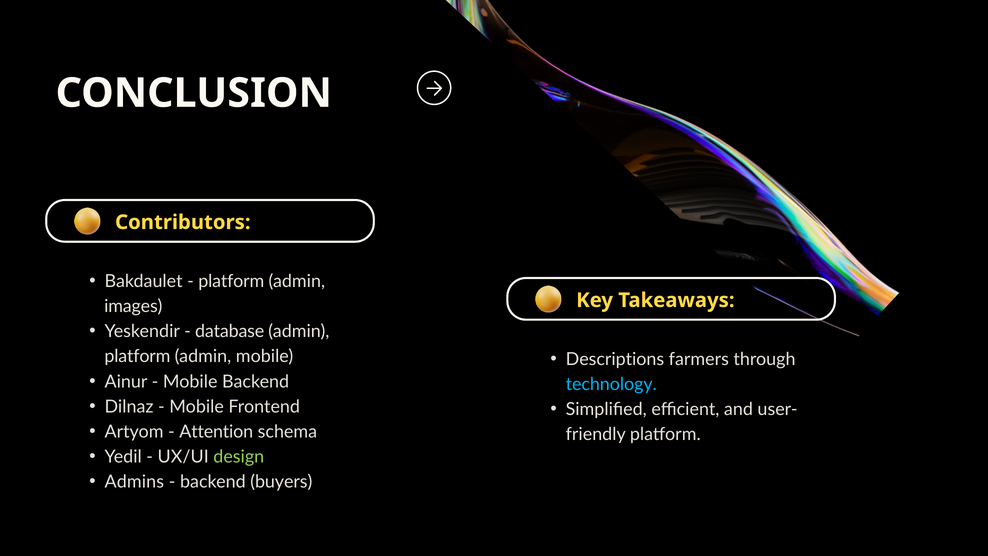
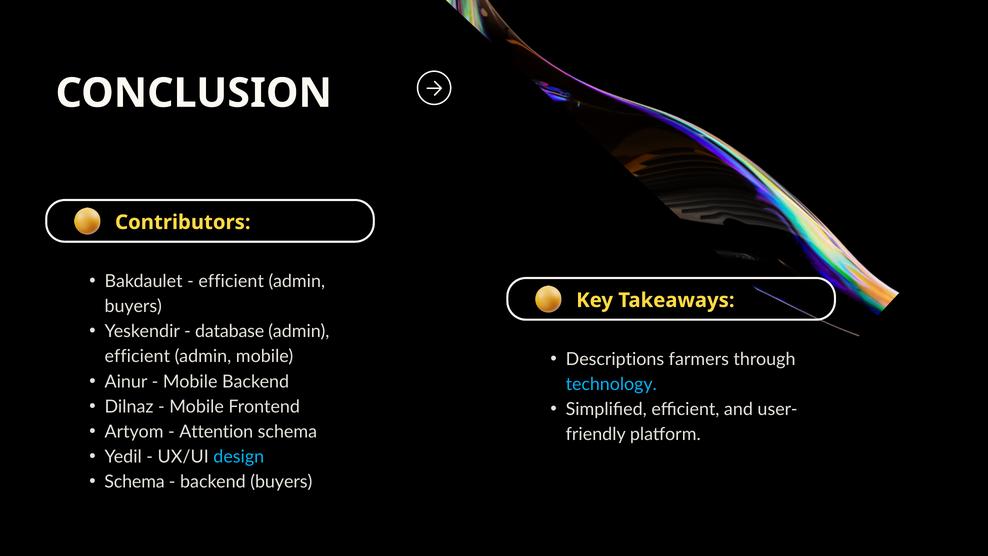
platform at (231, 281): platform -> efficient
images at (133, 306): images -> buyers
platform at (137, 356): platform -> efficient
design colour: light green -> light blue
Admins at (134, 482): Admins -> Schema
